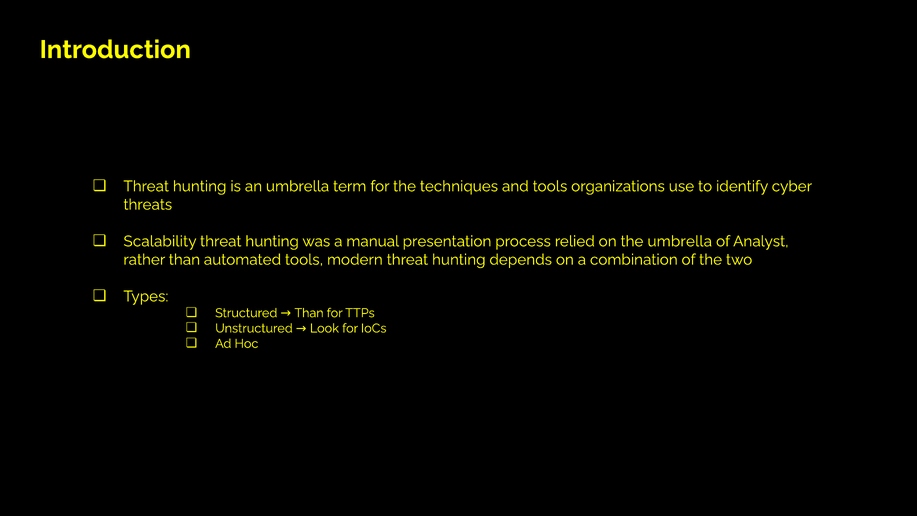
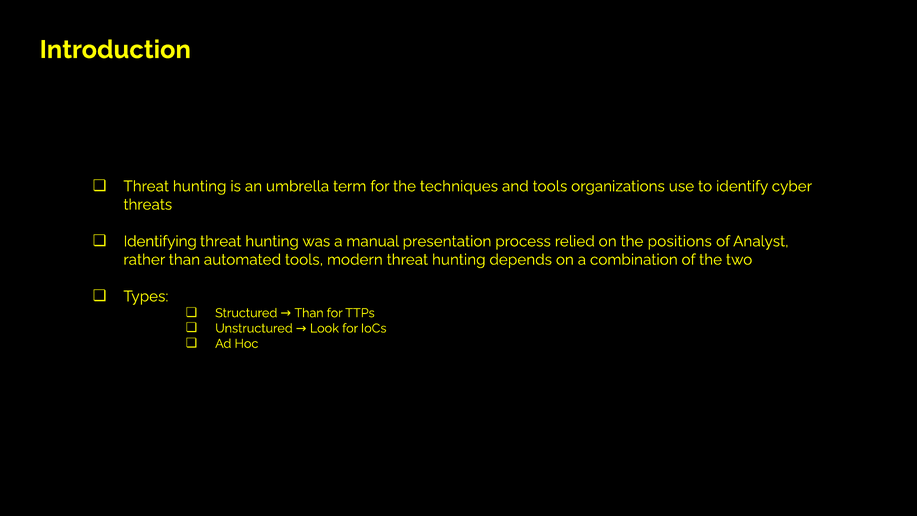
Scalability: Scalability -> Identifying
the umbrella: umbrella -> positions
